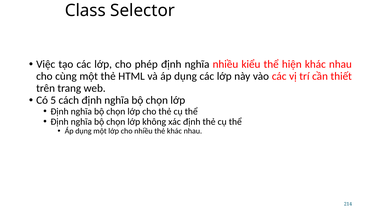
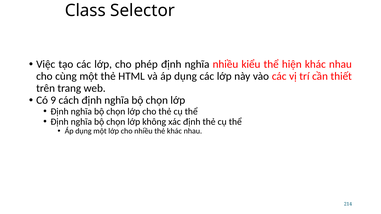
5: 5 -> 9
